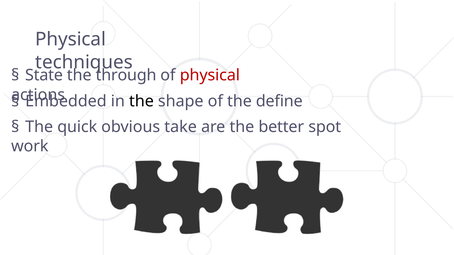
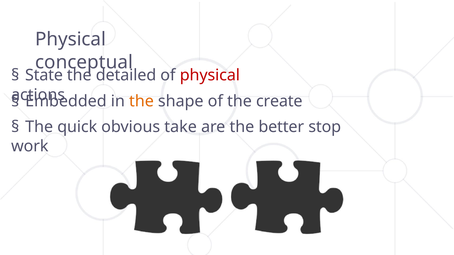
techniques: techniques -> conceptual
through: through -> detailed
the at (141, 101) colour: black -> orange
define: define -> create
spot: spot -> stop
